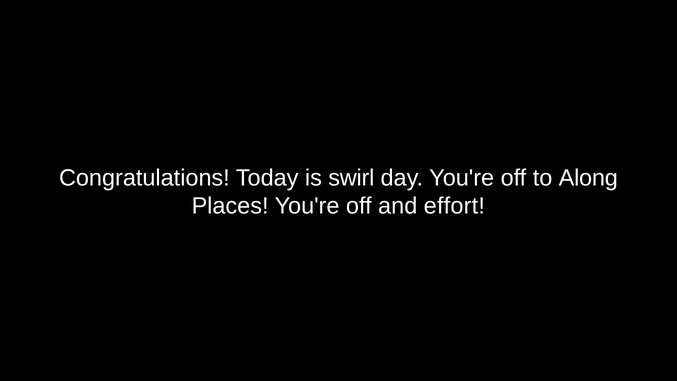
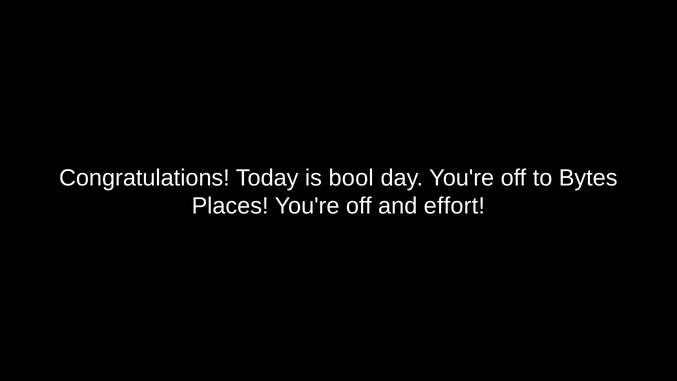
swirl: swirl -> bool
Along: Along -> Bytes
